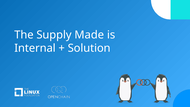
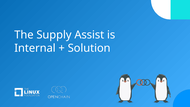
Made: Made -> Assist
